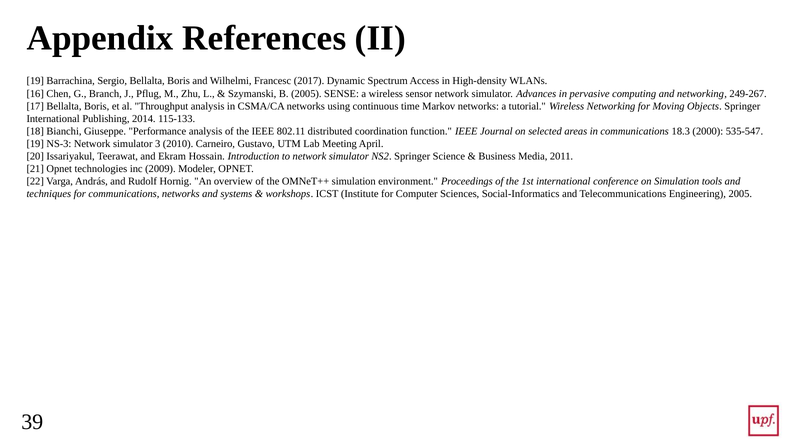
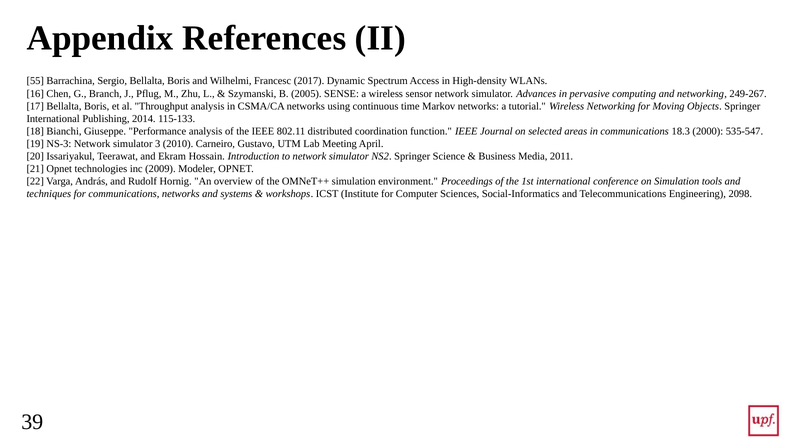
19 at (35, 81): 19 -> 55
Engineering 2005: 2005 -> 2098
